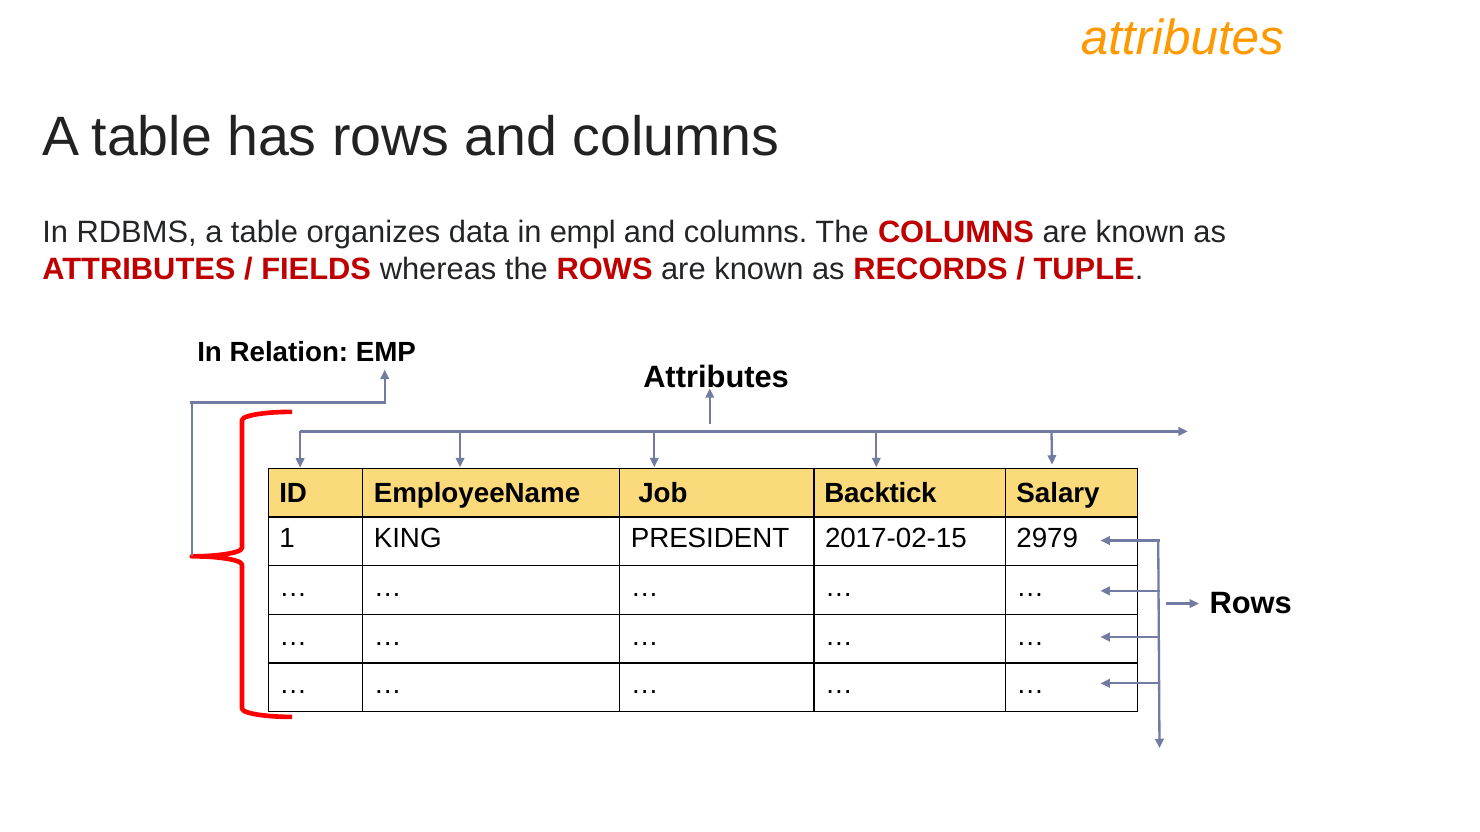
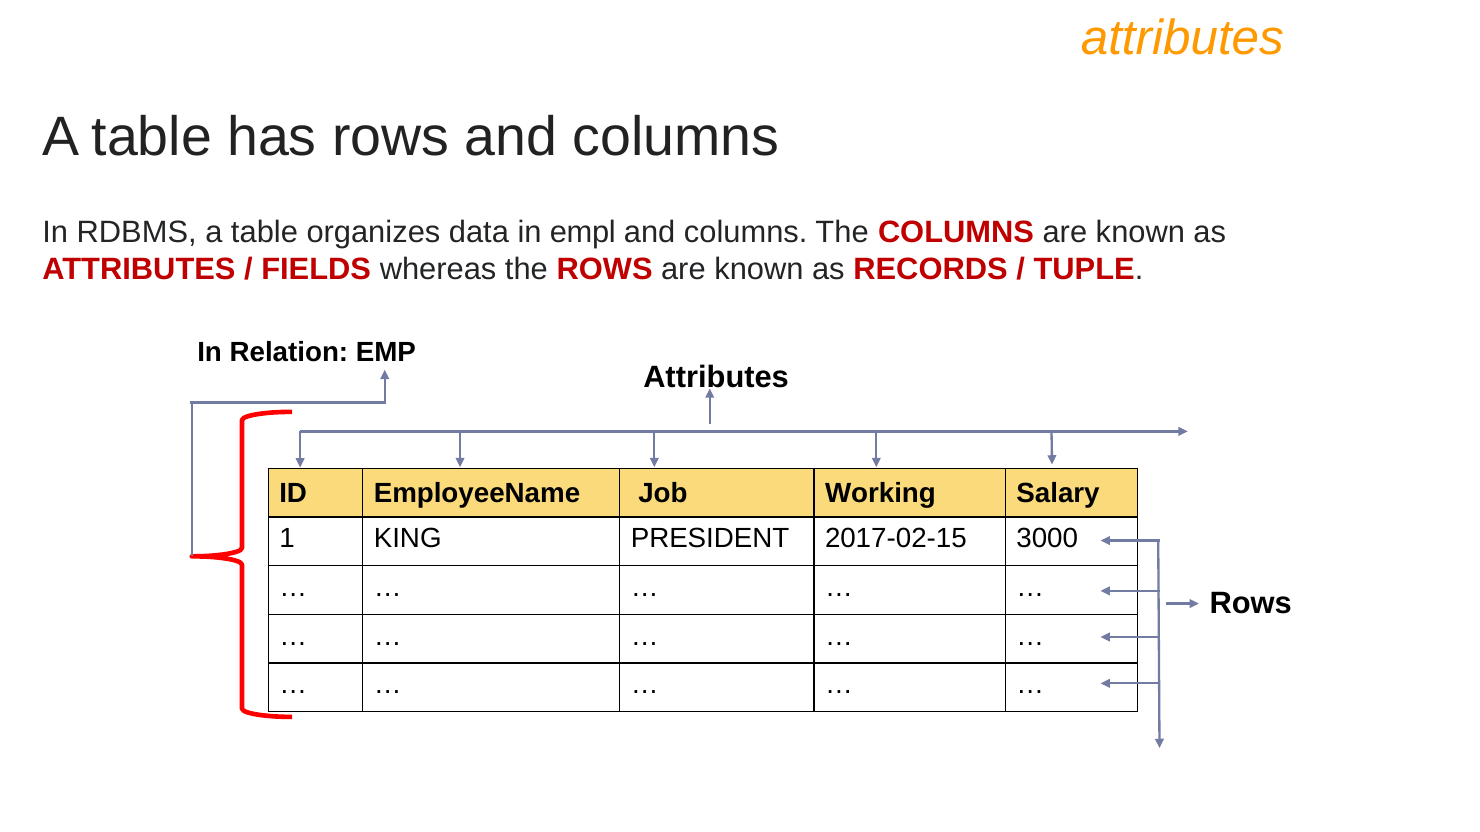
Backtick: Backtick -> Working
2979: 2979 -> 3000
